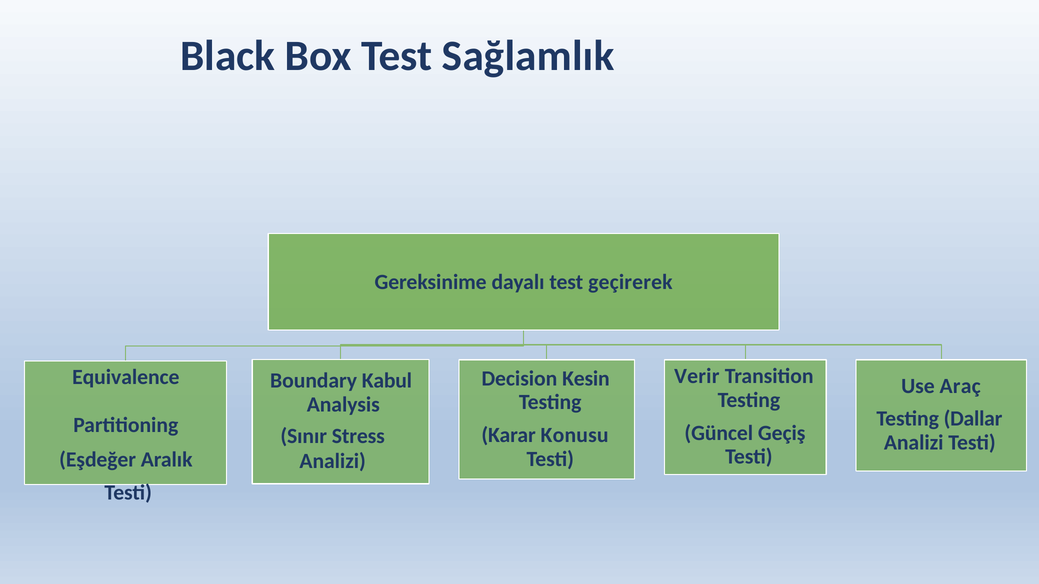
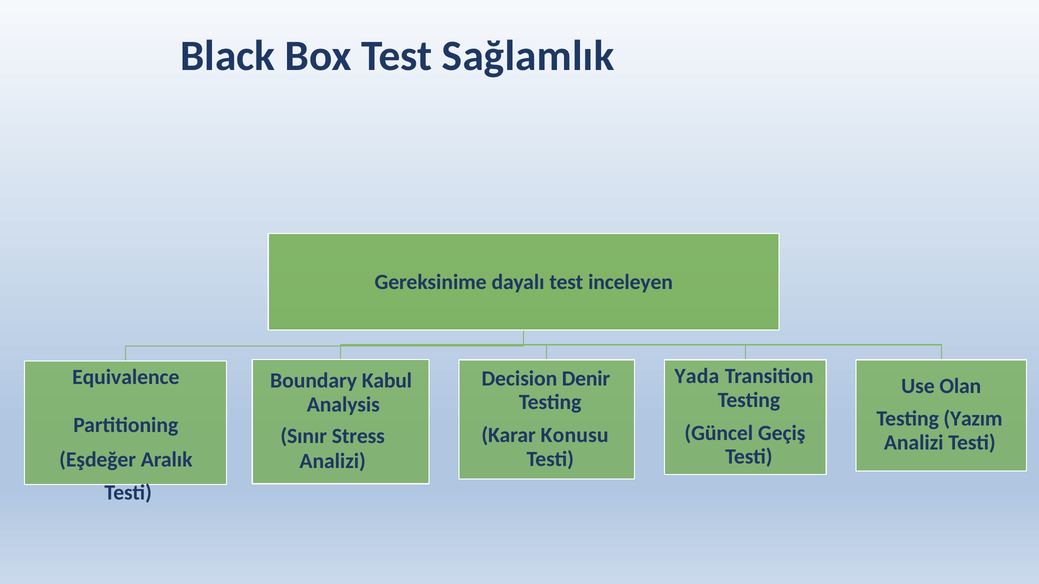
geçirerek: geçirerek -> inceleyen
Verir: Verir -> Yada
Kesin: Kesin -> Denir
Araç: Araç -> Olan
Dallar: Dallar -> Yazım
